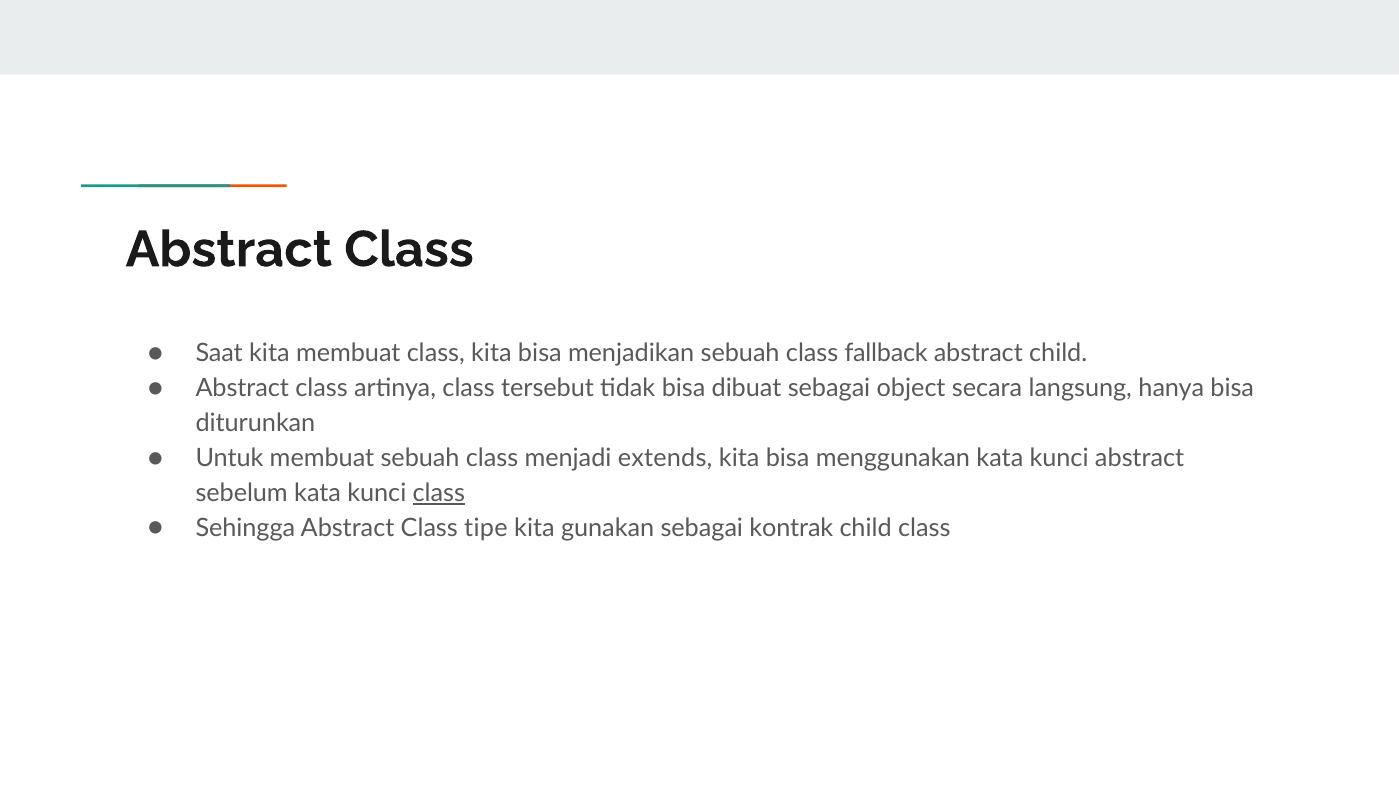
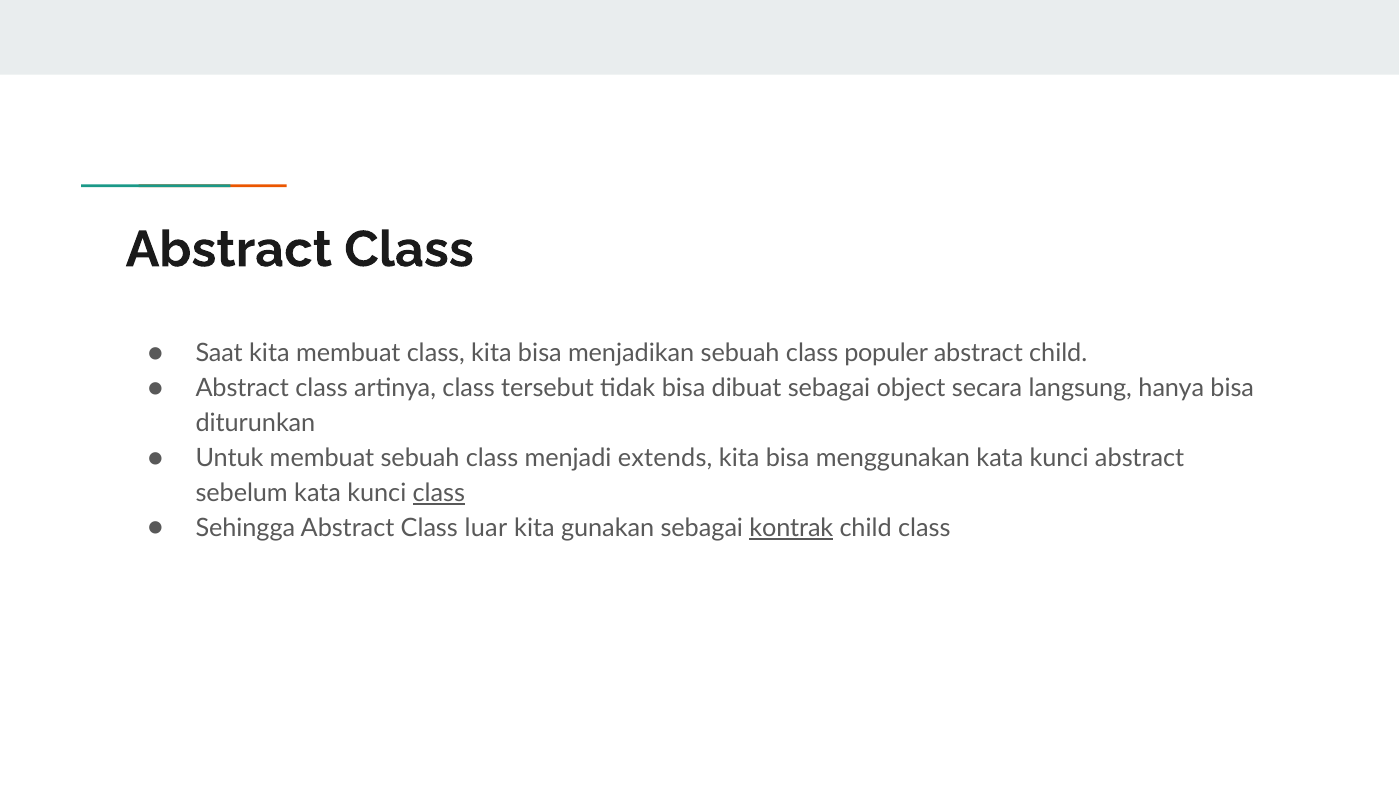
fallback: fallback -> populer
tipe: tipe -> luar
kontrak underline: none -> present
